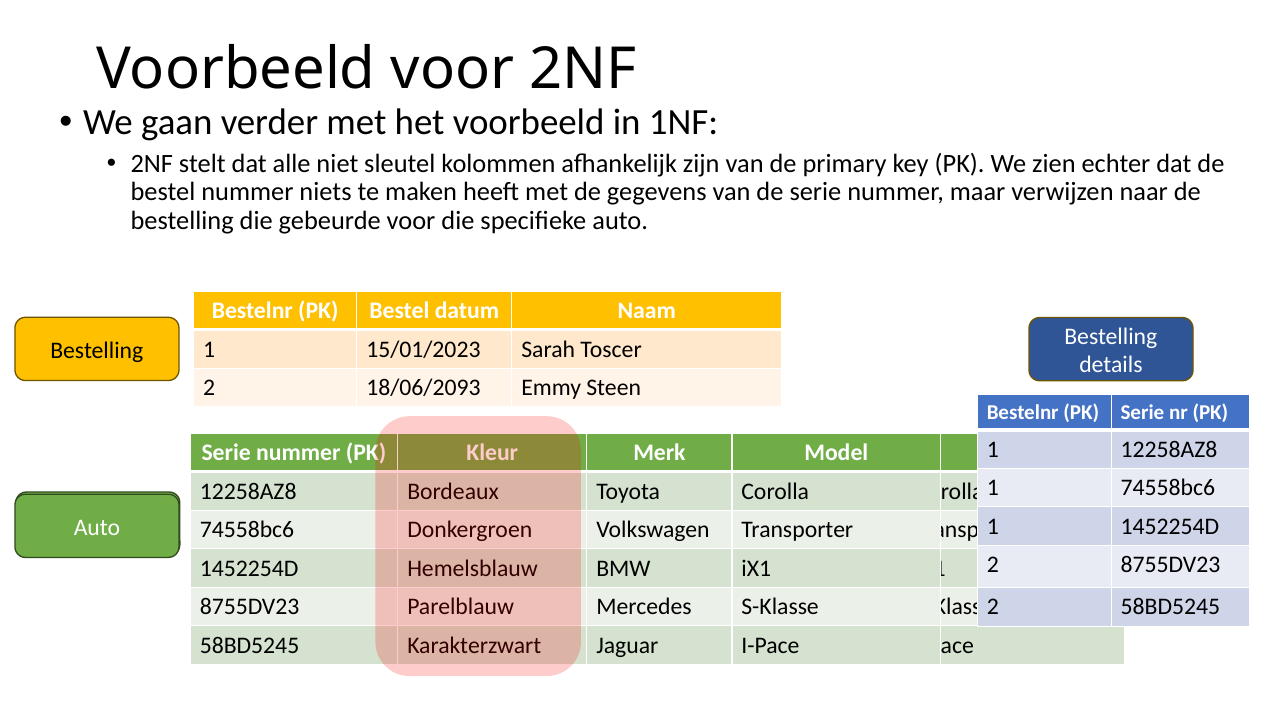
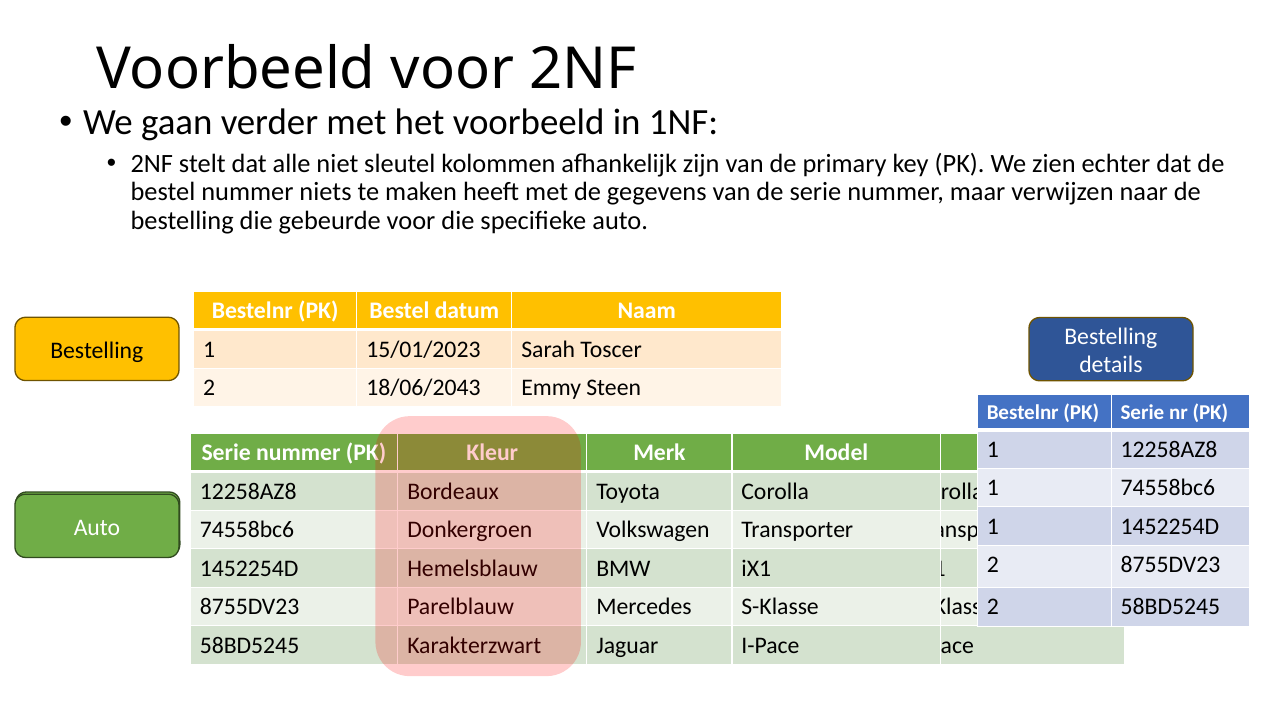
18/06/2093: 18/06/2093 -> 18/06/2043
